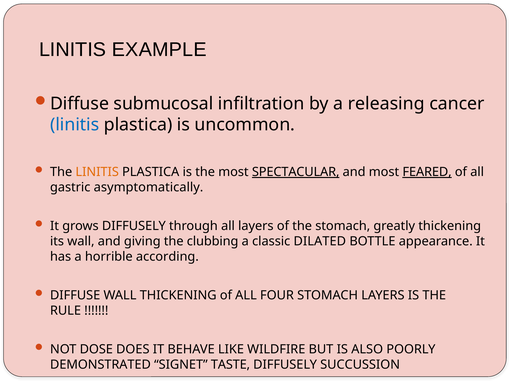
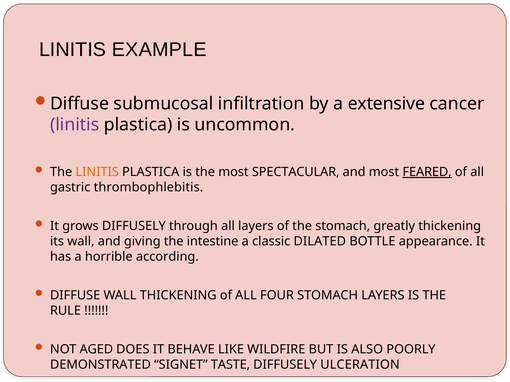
releasing: releasing -> extensive
linitis at (75, 125) colour: blue -> purple
SPECTACULAR underline: present -> none
asymptomatically: asymptomatically -> thrombophlebitis
clubbing: clubbing -> intestine
DOSE: DOSE -> AGED
SUCCUSSION: SUCCUSSION -> ULCERATION
